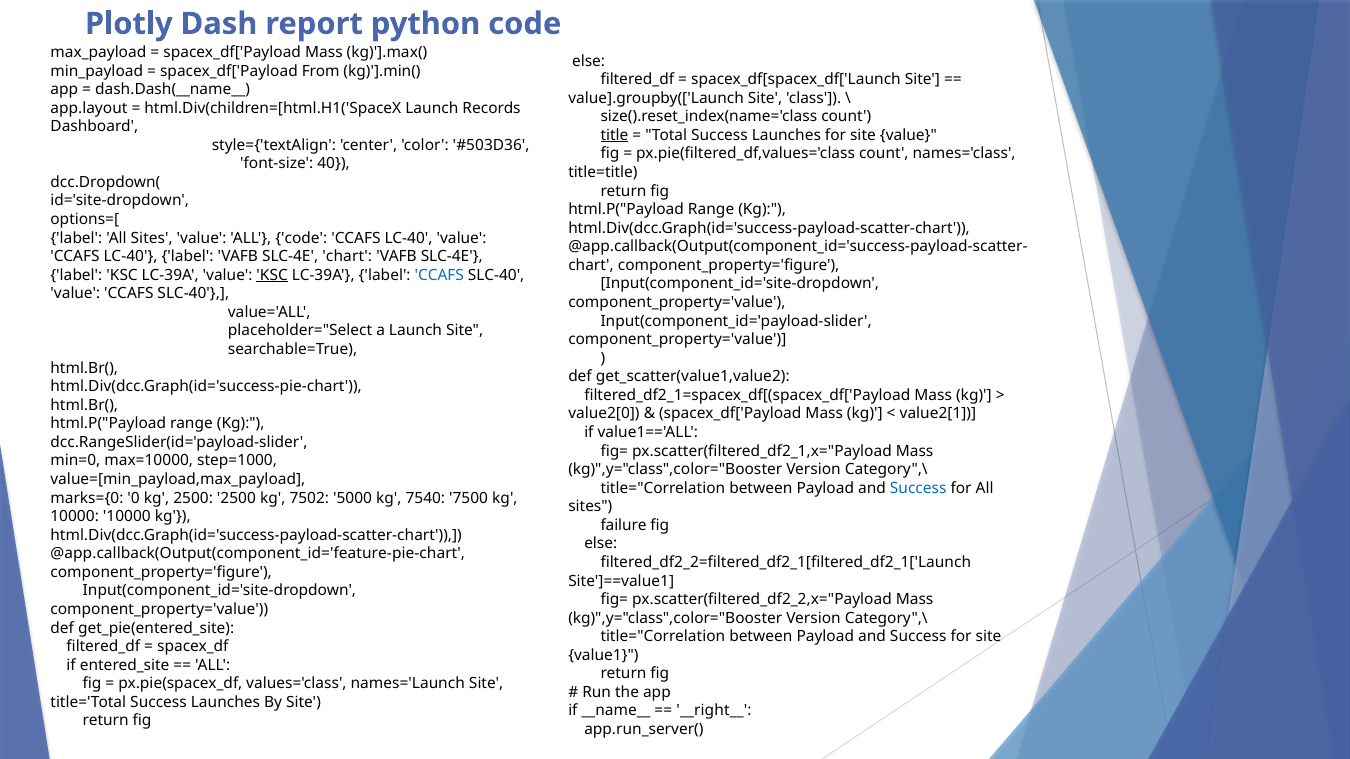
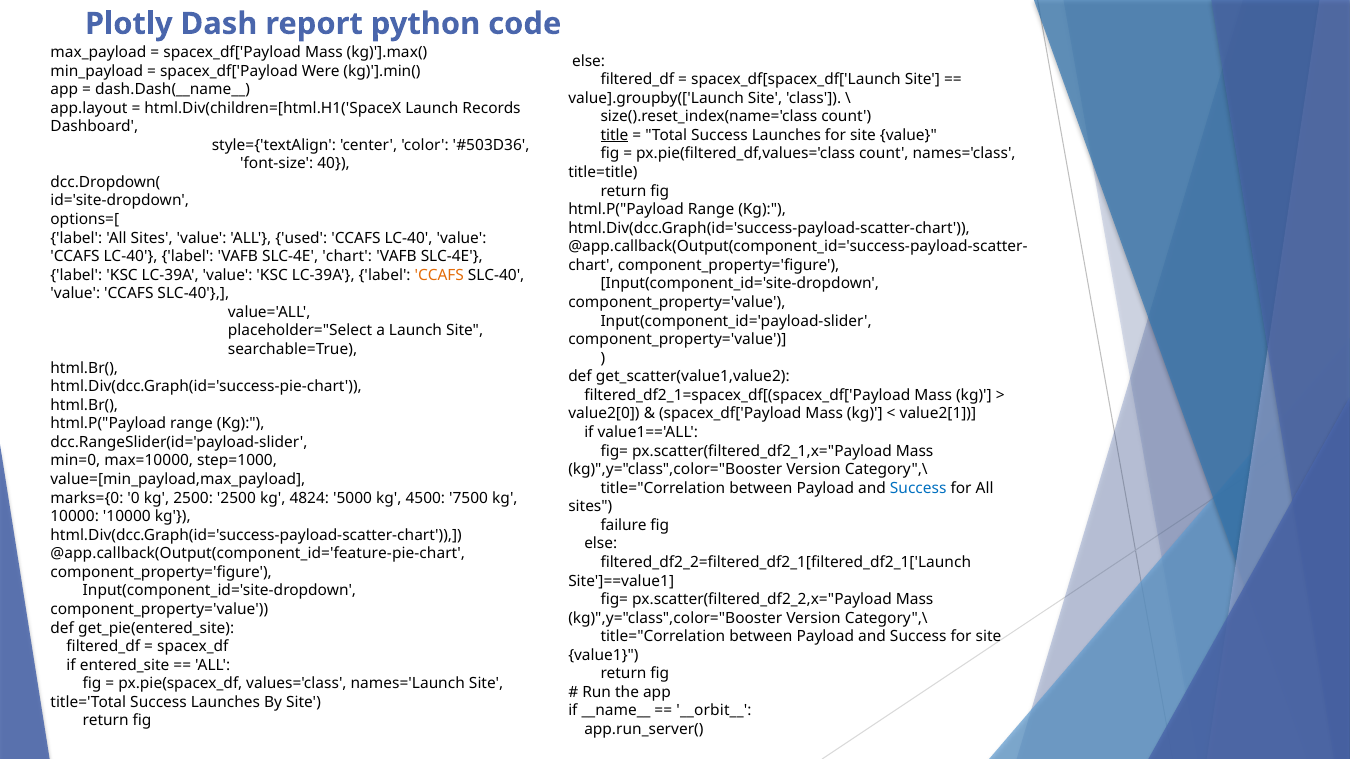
From: From -> Were
ALL code: code -> used
KSC at (272, 275) underline: present -> none
CCAFS at (439, 275) colour: blue -> orange
7502: 7502 -> 4824
7540: 7540 -> 4500
__right__: __right__ -> __orbit__
